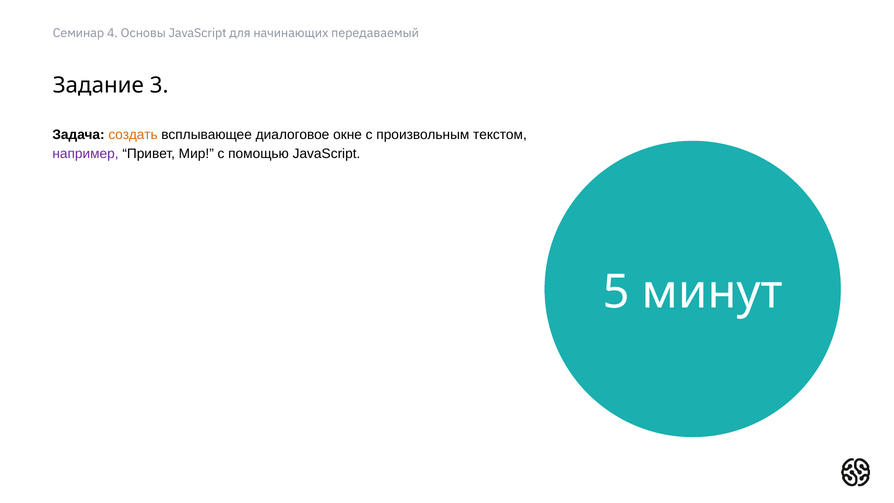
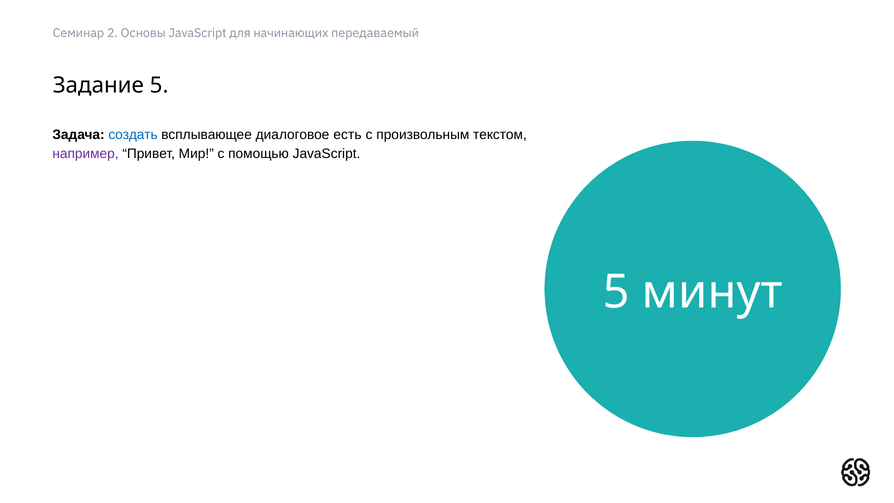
4: 4 -> 2
Задание 3: 3 -> 5
создать colour: orange -> blue
окне: окне -> есть
